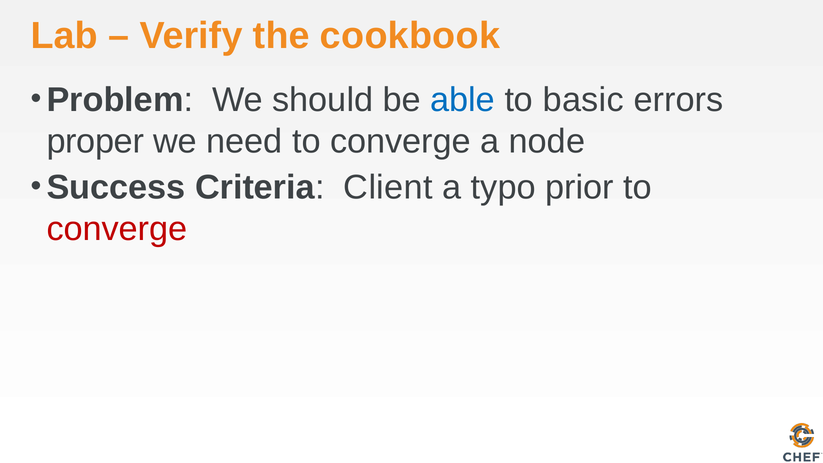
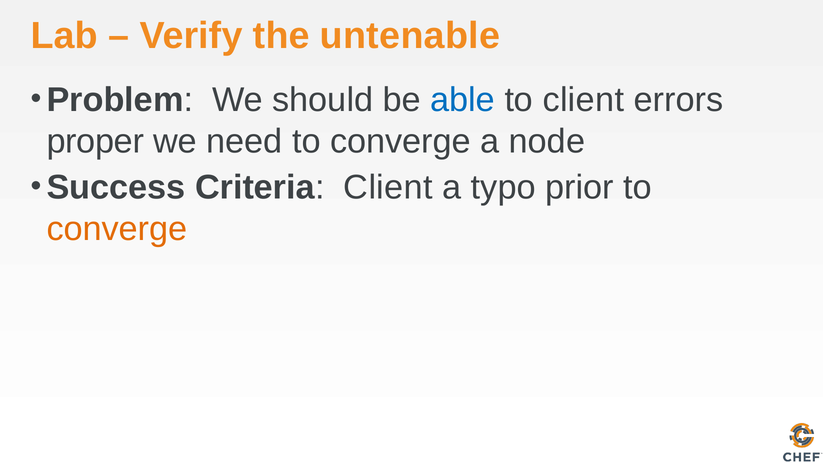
cookbook: cookbook -> untenable
to basic: basic -> client
converge at (117, 229) colour: red -> orange
